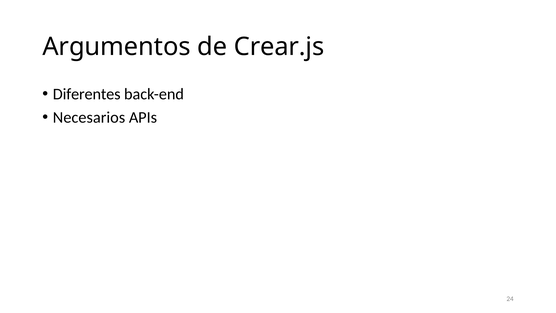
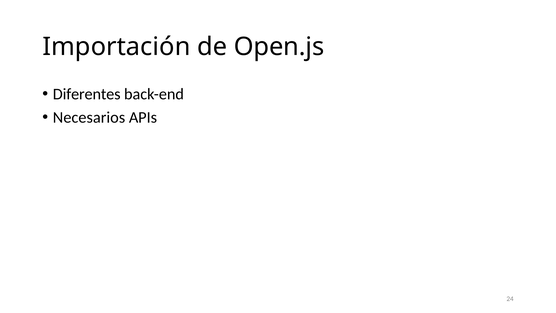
Argumentos: Argumentos -> Importación
Crear.js: Crear.js -> Open.js
